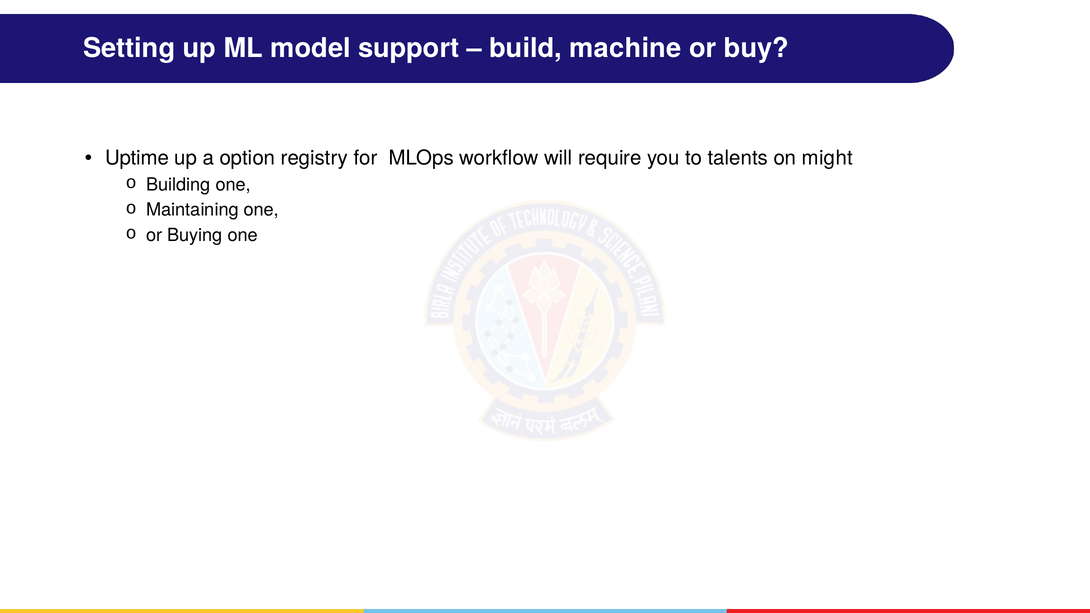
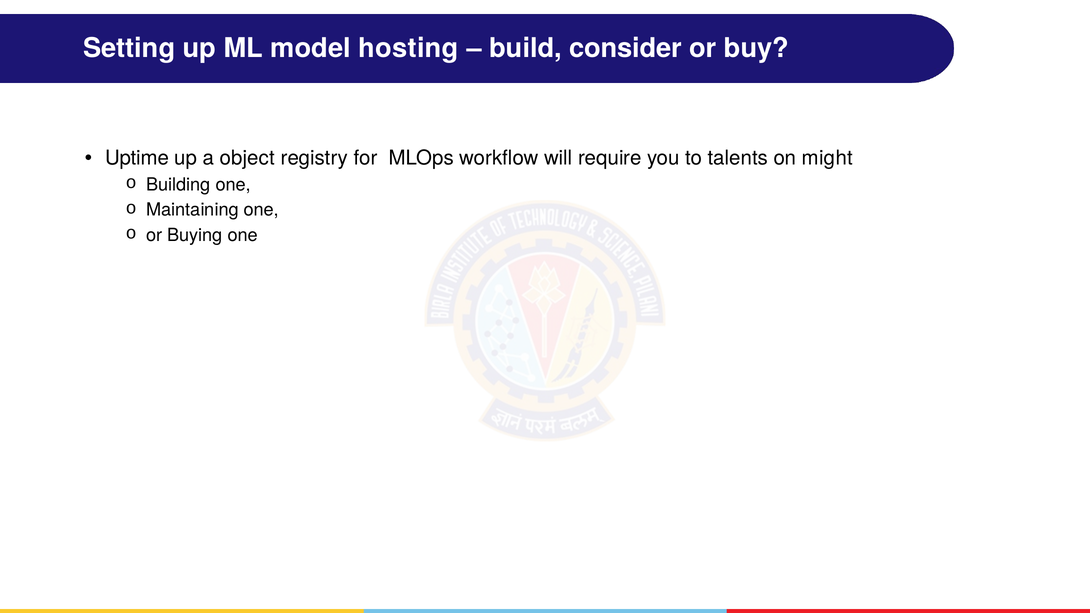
support: support -> hosting
machine: machine -> consider
option: option -> object
